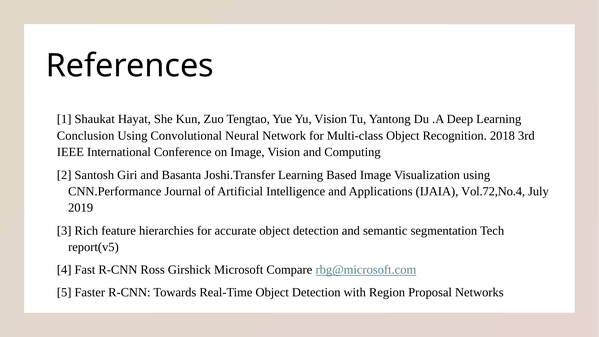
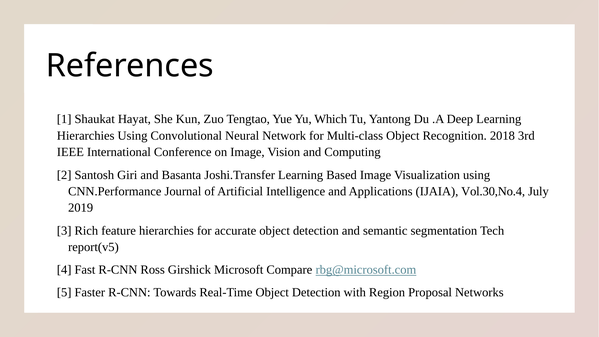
Yu Vision: Vision -> Which
Conclusion at (86, 136): Conclusion -> Hierarchies
Vol.72,No.4: Vol.72,No.4 -> Vol.30,No.4
